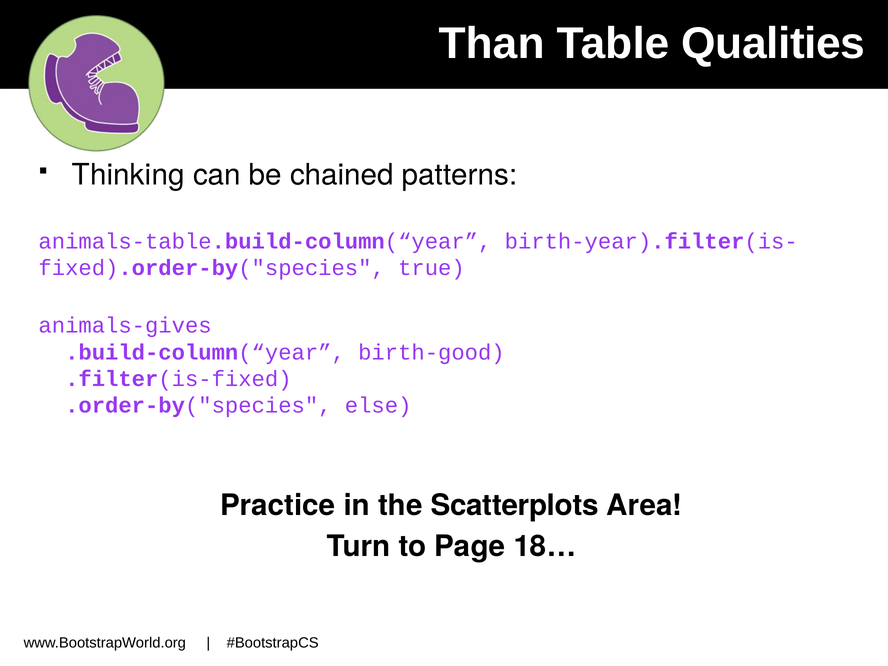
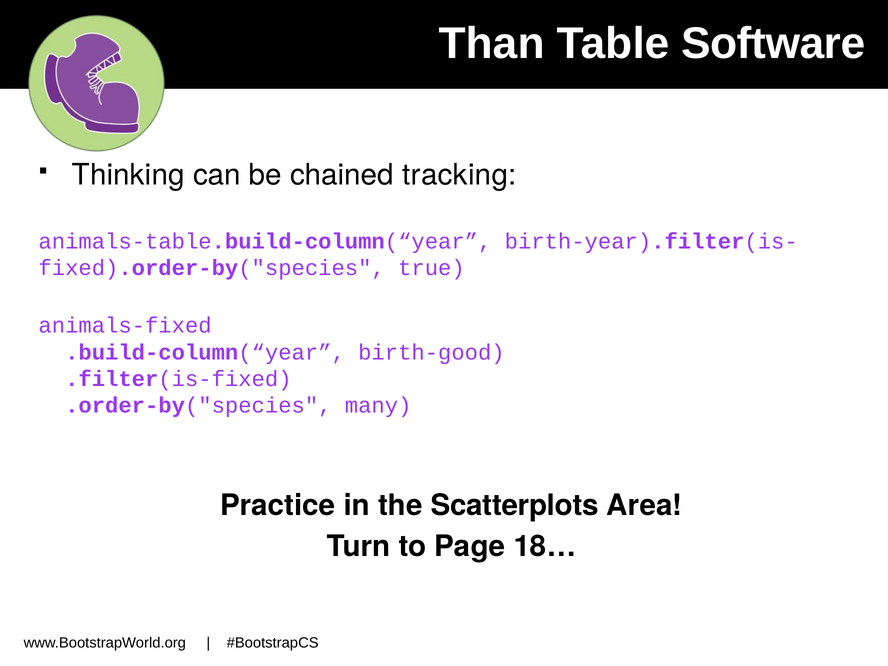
Qualities: Qualities -> Software
patterns: patterns -> tracking
animals-gives: animals-gives -> animals-fixed
else: else -> many
